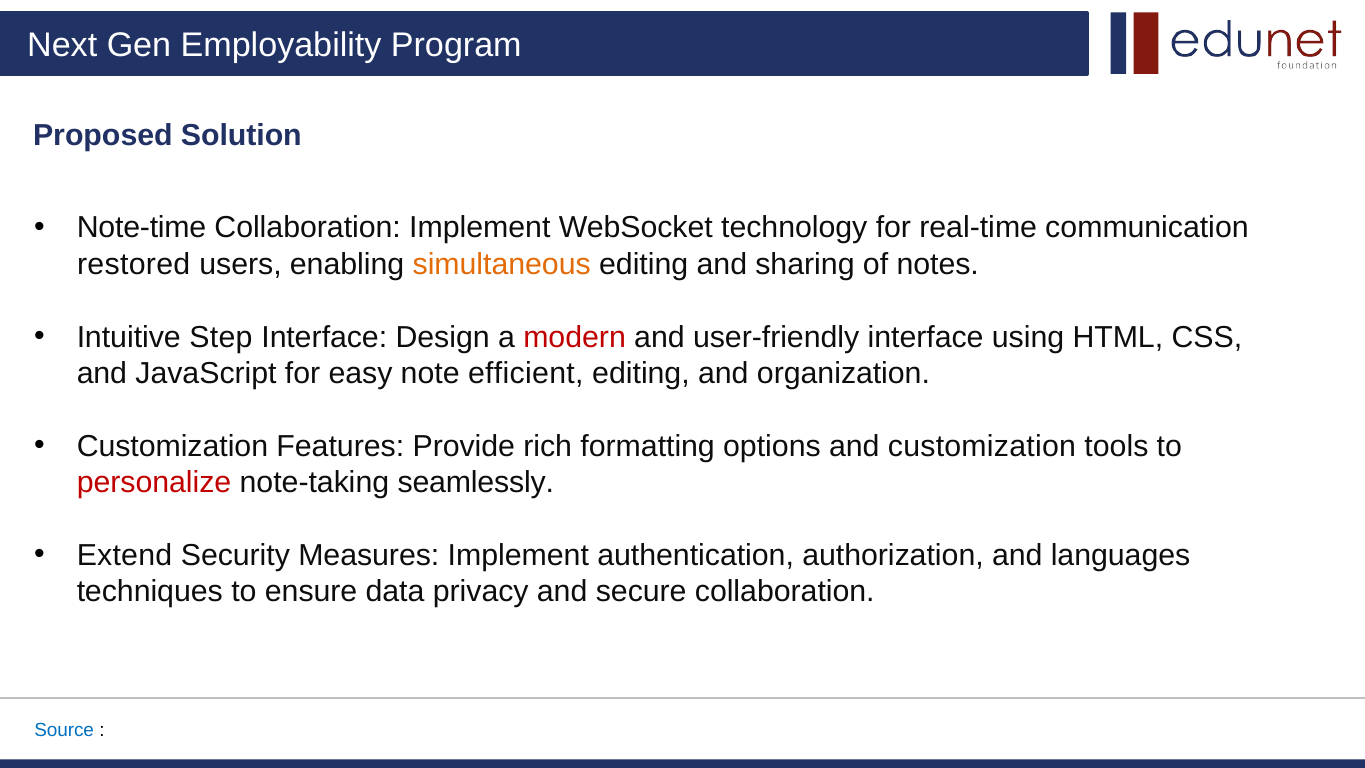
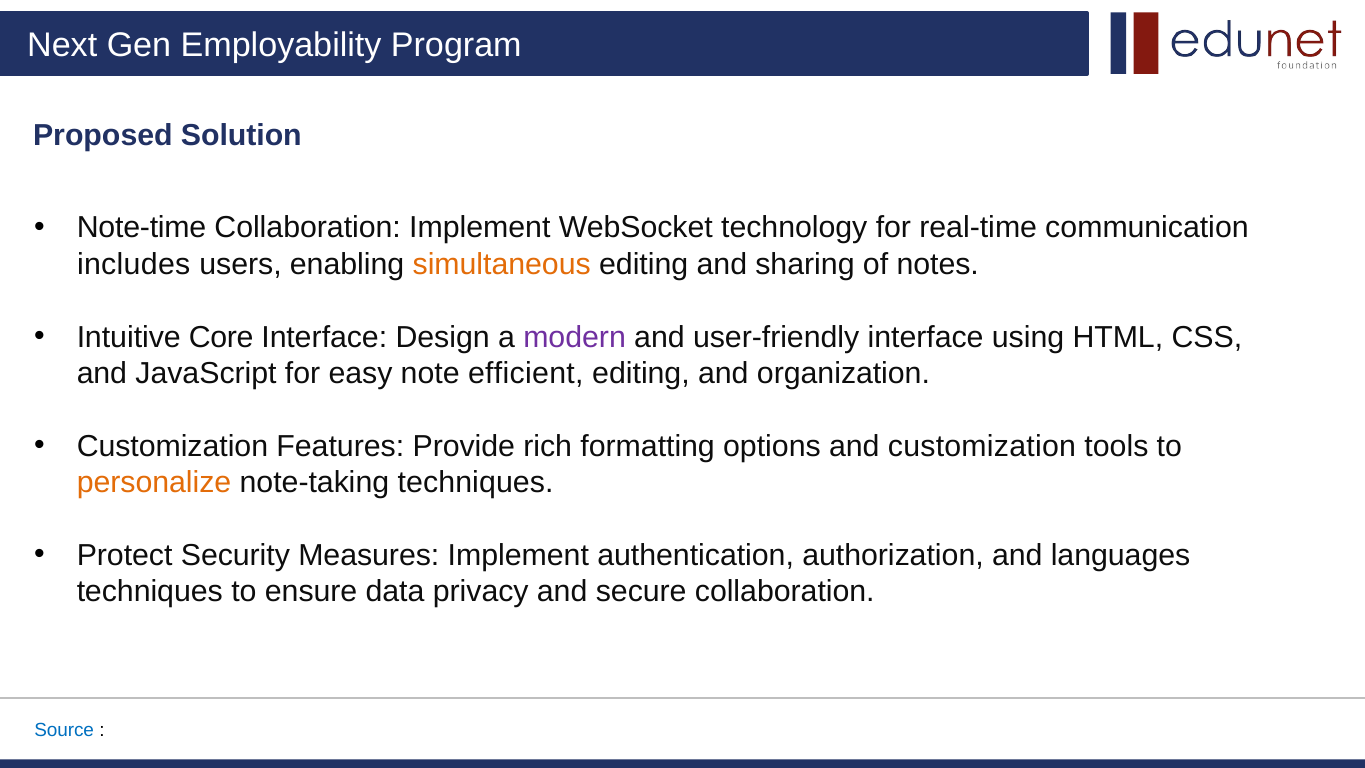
restored: restored -> includes
Step: Step -> Core
modern colour: red -> purple
personalize colour: red -> orange
note-taking seamlessly: seamlessly -> techniques
Extend: Extend -> Protect
